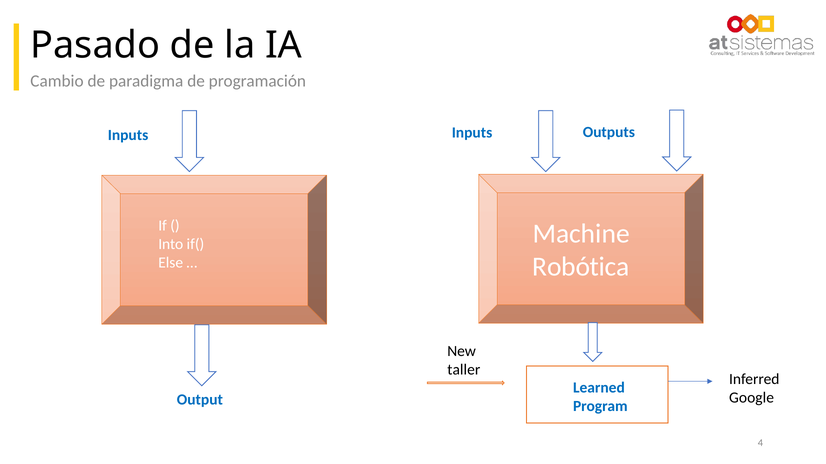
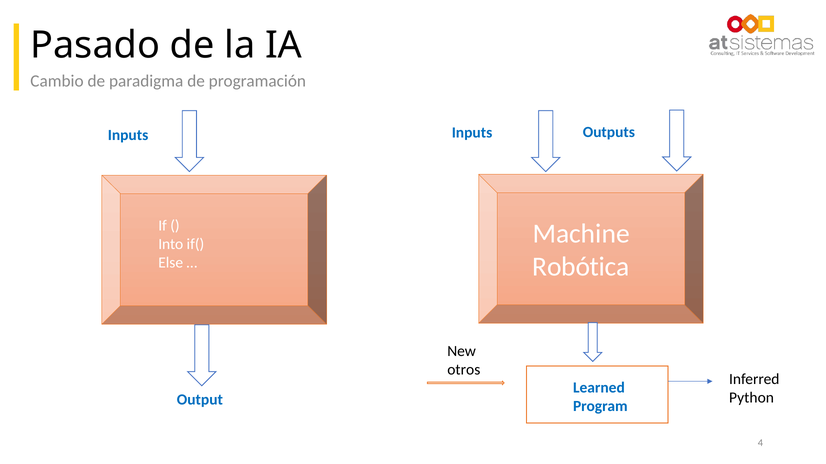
taller: taller -> otros
Google: Google -> Python
